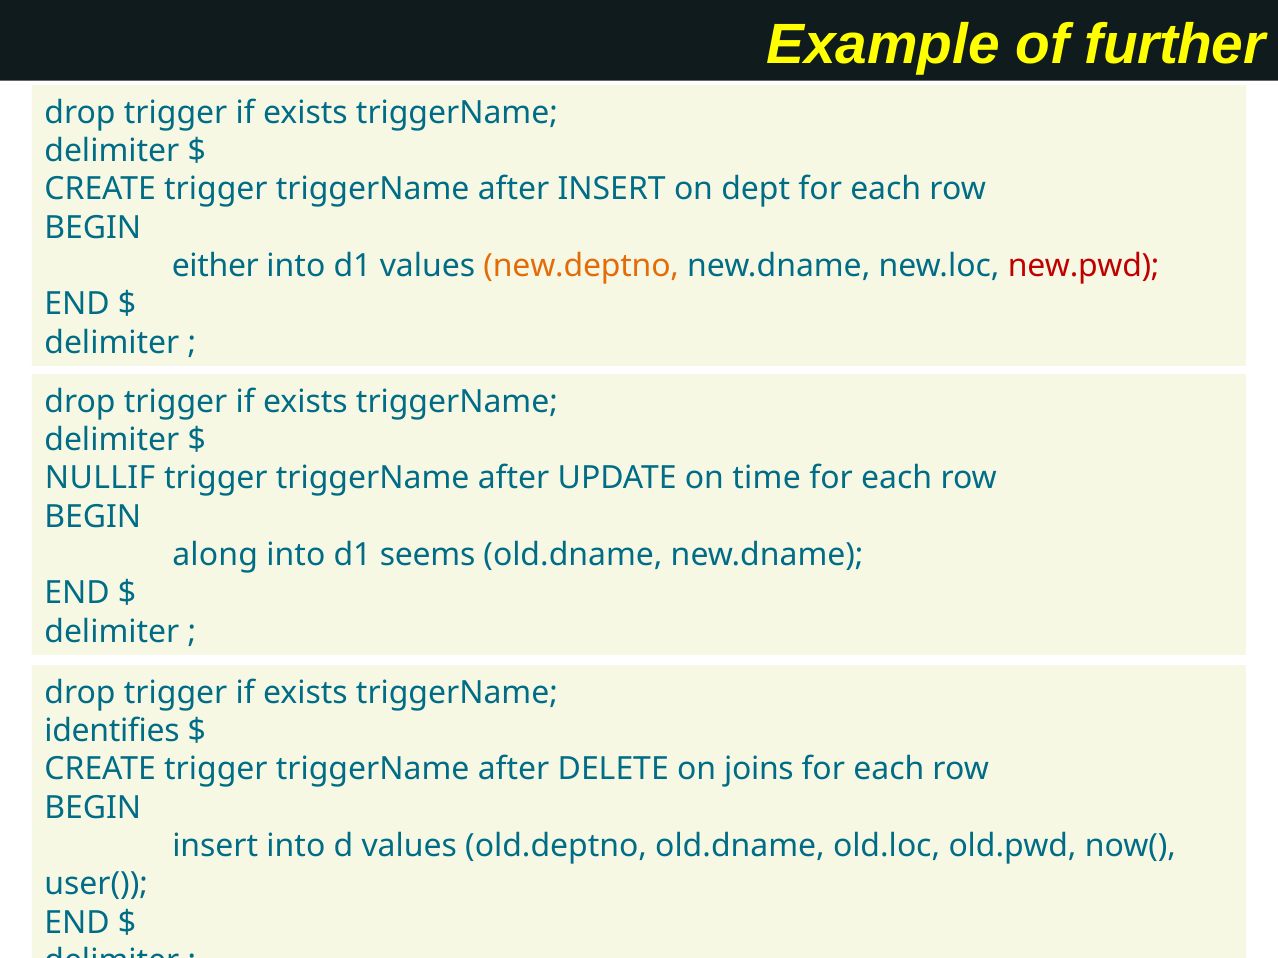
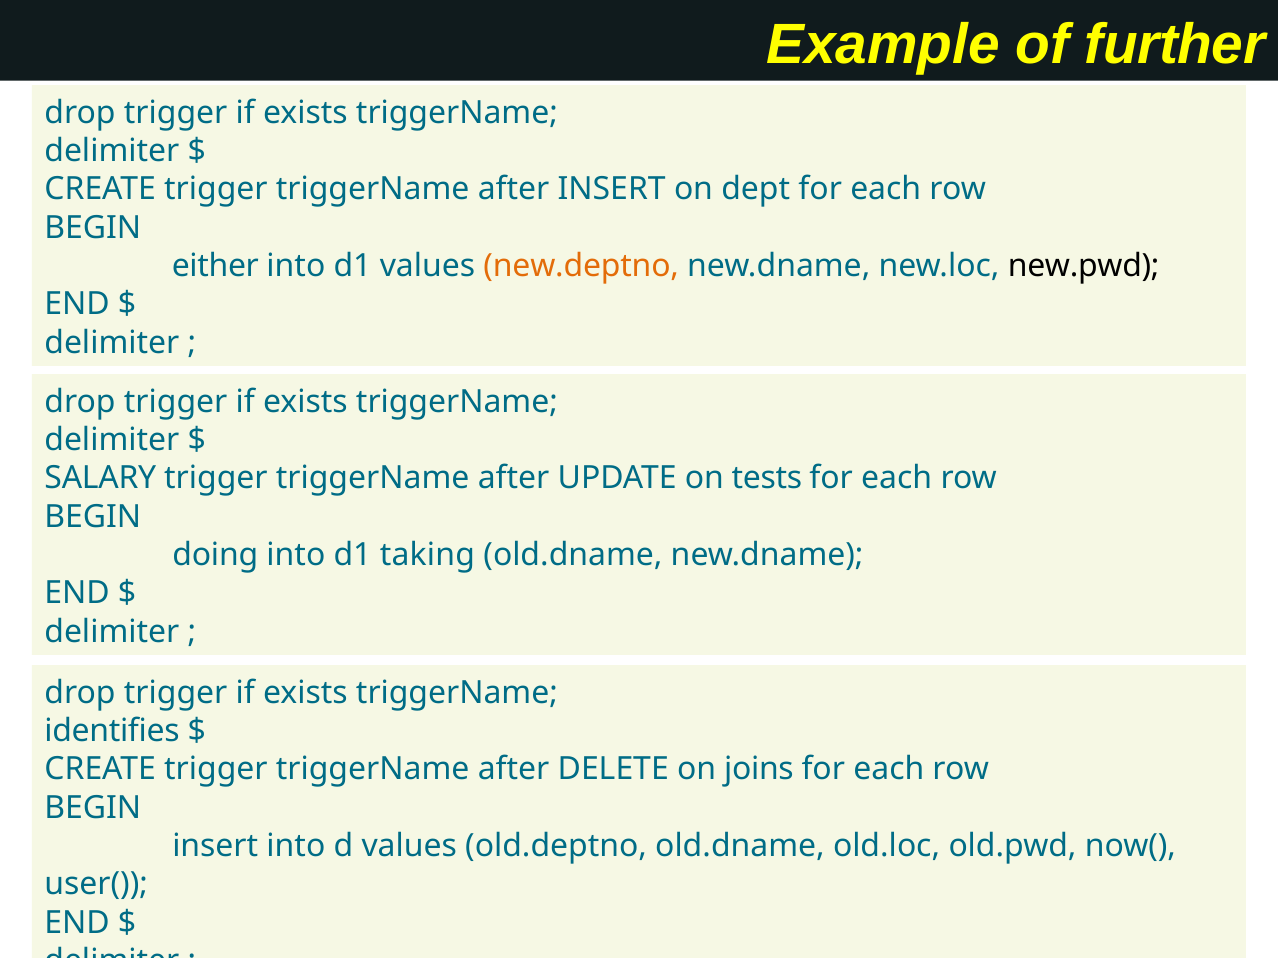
new.pwd colour: red -> black
NULLIF: NULLIF -> SALARY
time: time -> tests
along: along -> doing
seems: seems -> taking
